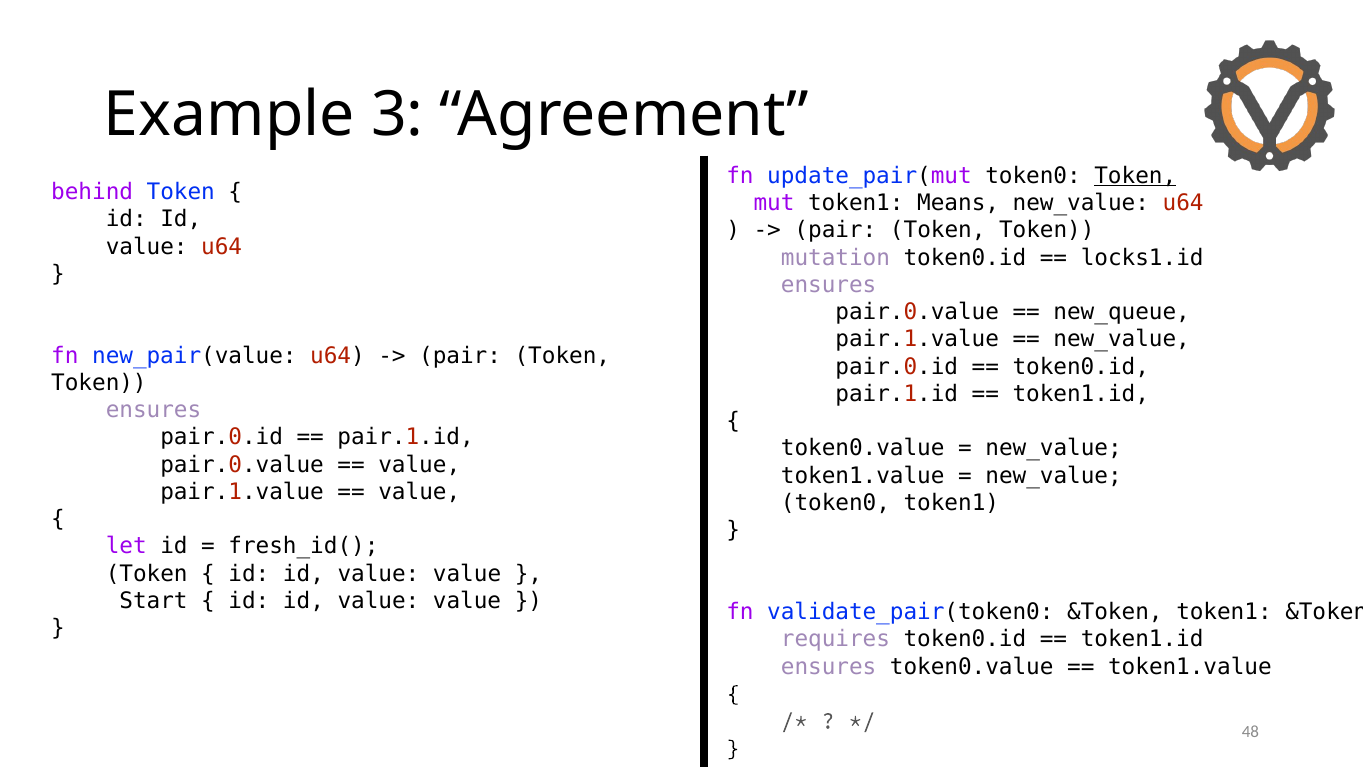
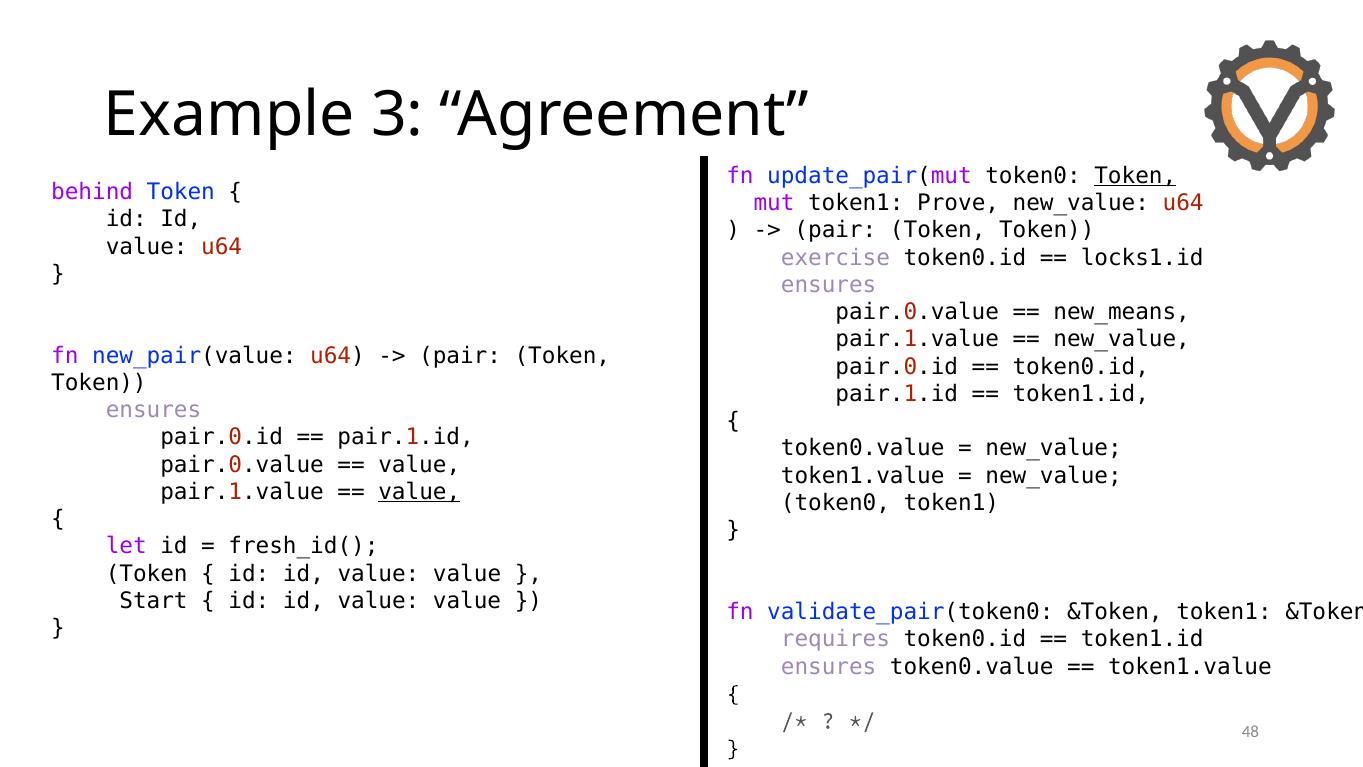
Means: Means -> Prove
mutation: mutation -> exercise
new_queue: new_queue -> new_means
value at (419, 492) underline: none -> present
